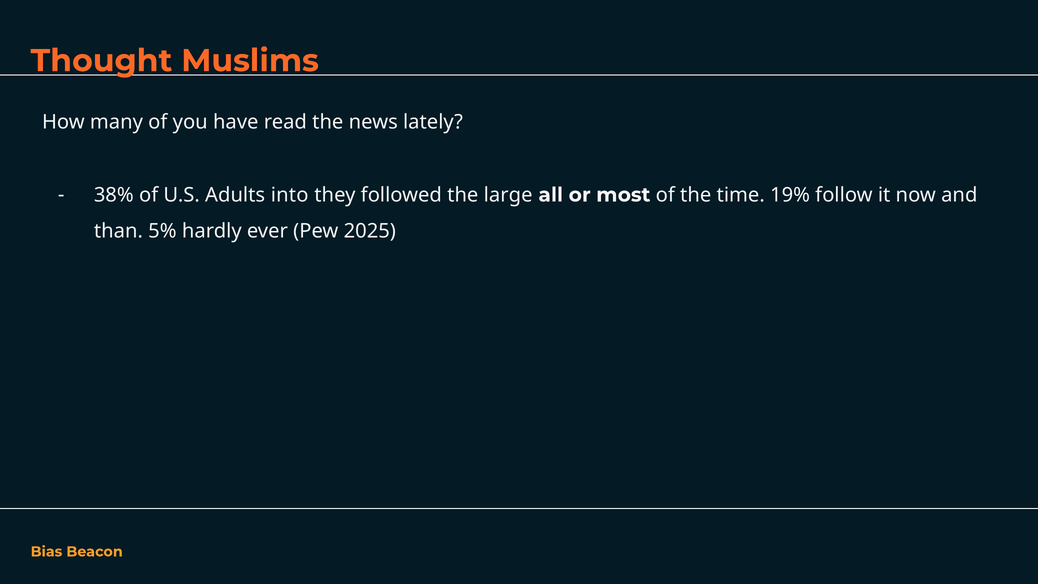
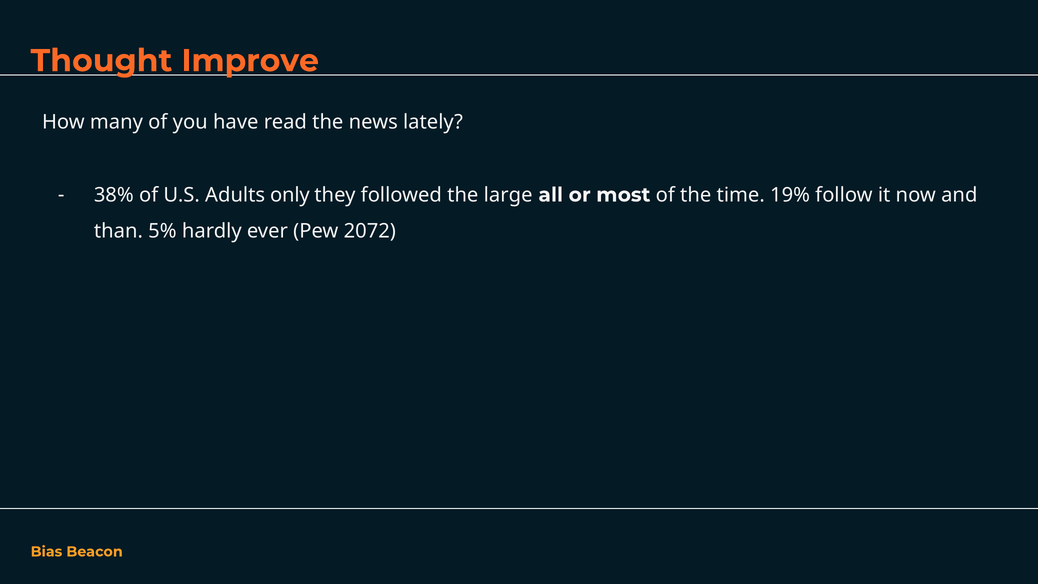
Muslims: Muslims -> Improve
into: into -> only
2025: 2025 -> 2072
